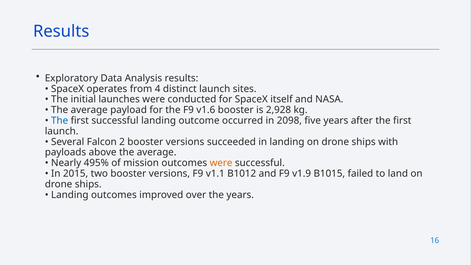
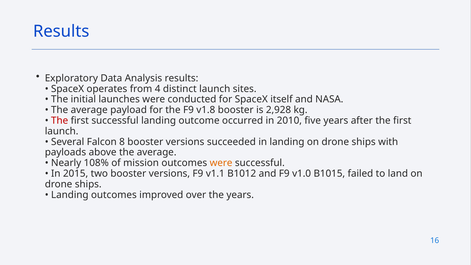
v1.6: v1.6 -> v1.8
The at (60, 121) colour: blue -> red
2098: 2098 -> 2010
2: 2 -> 8
495%: 495% -> 108%
v1.9: v1.9 -> v1.0
